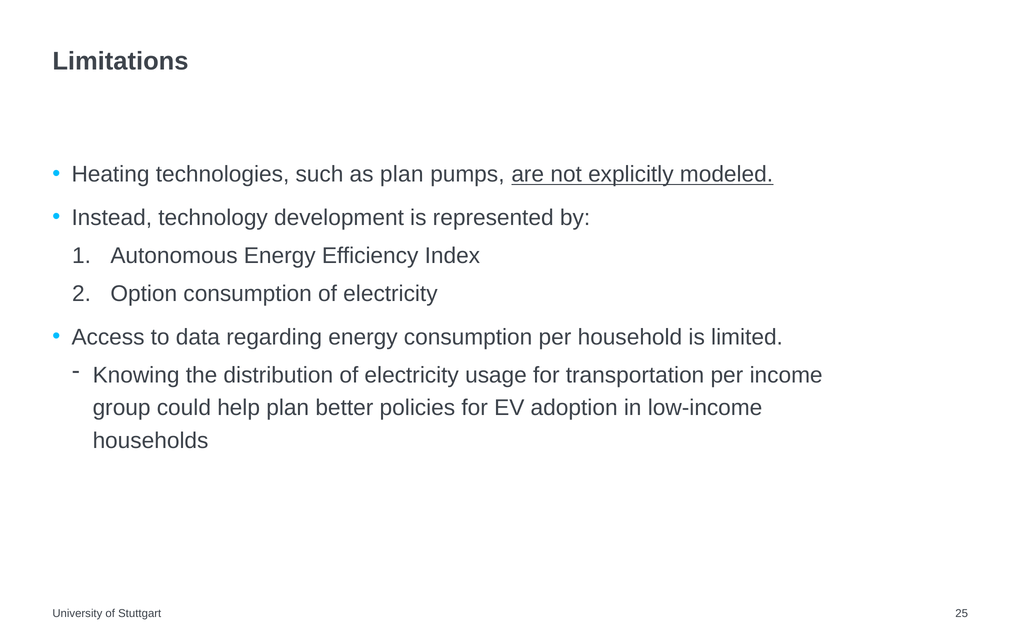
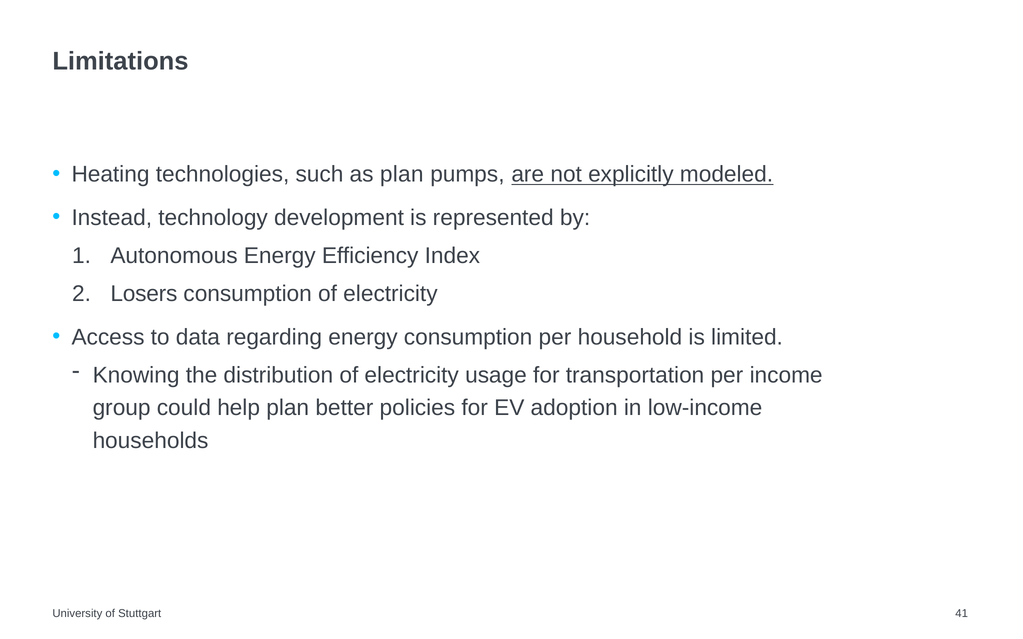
Option: Option -> Losers
25: 25 -> 41
